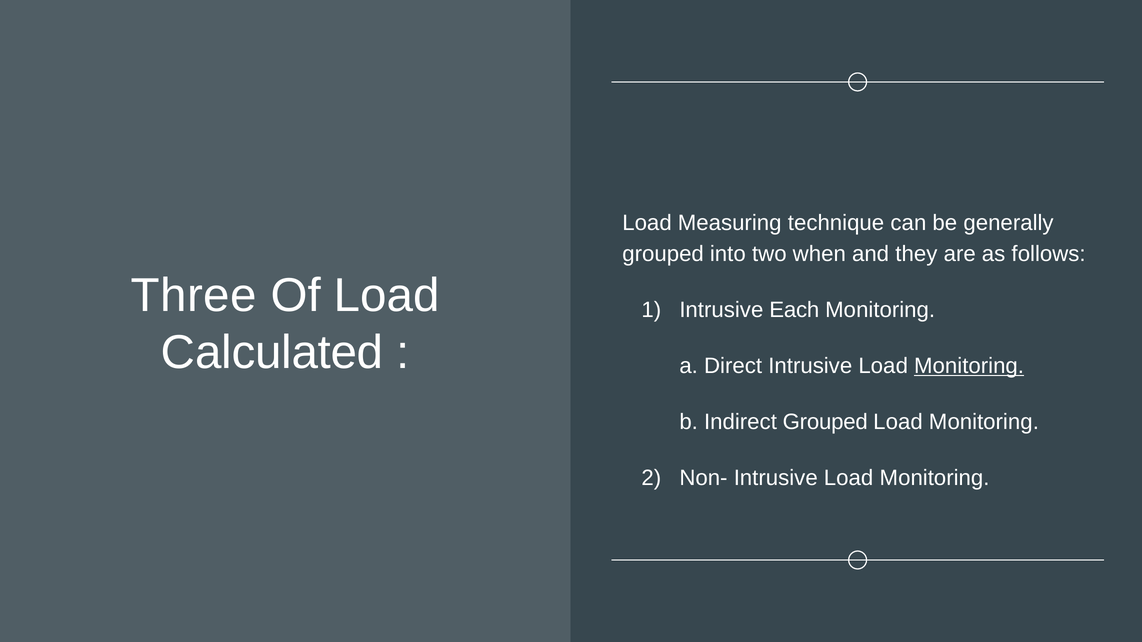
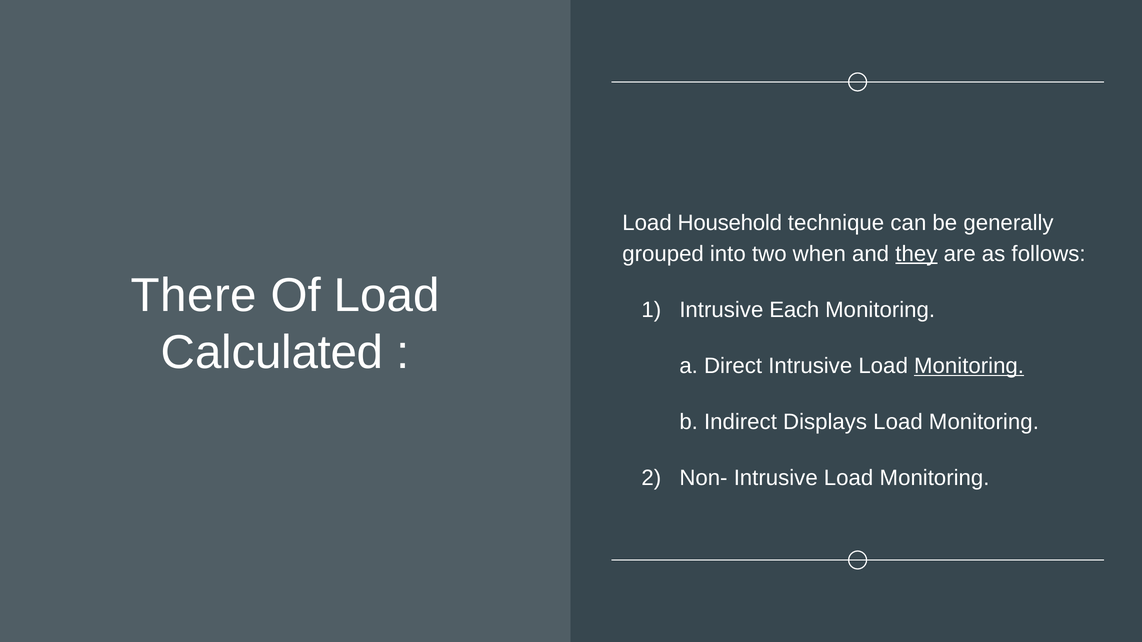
Measuring: Measuring -> Household
they underline: none -> present
Three: Three -> There
Indirect Grouped: Grouped -> Displays
